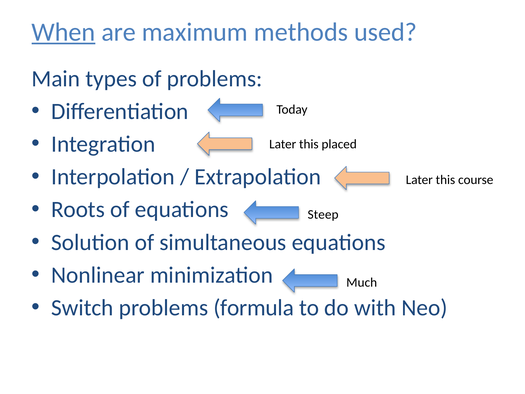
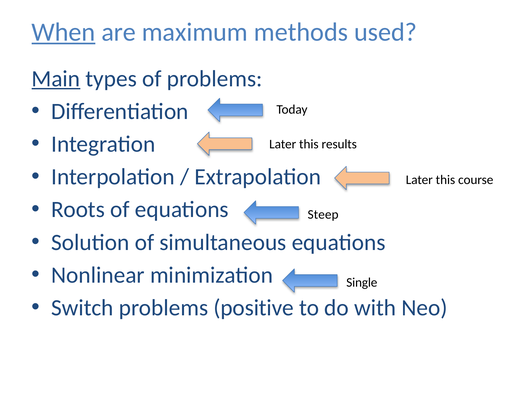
Main underline: none -> present
placed: placed -> results
Much: Much -> Single
formula: formula -> positive
